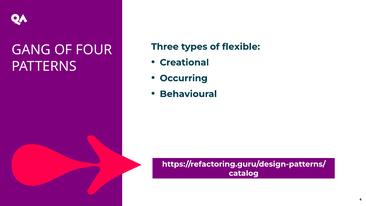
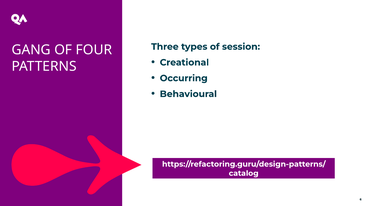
flexible: flexible -> session
